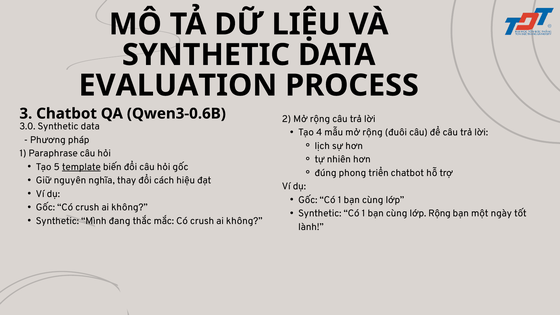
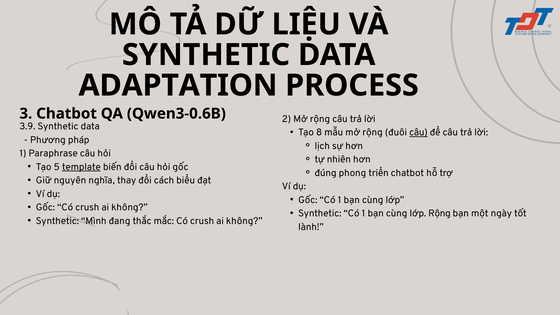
EVALUATION: EVALUATION -> ADAPTATION
3.0: 3.0 -> 3.9
4: 4 -> 8
câu at (418, 132) underline: none -> present
hiệu: hiệu -> biểu
